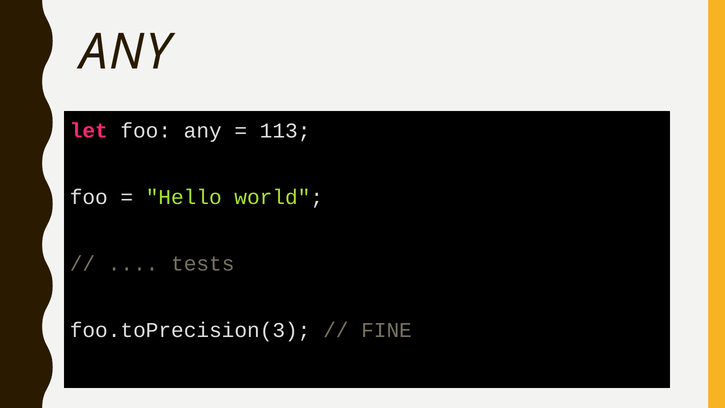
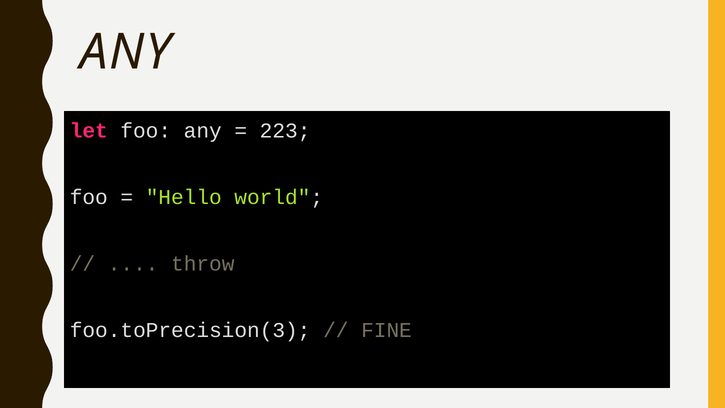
113: 113 -> 223
tests: tests -> throw
